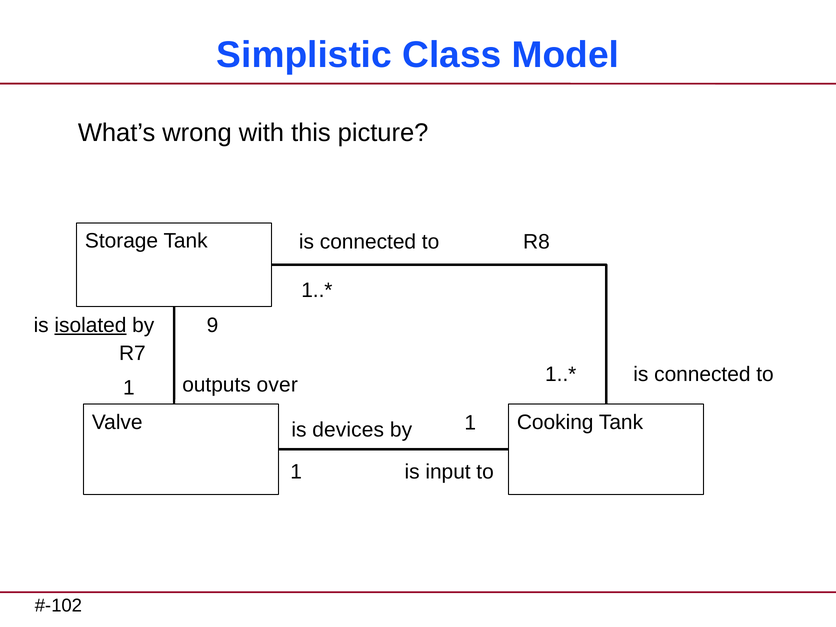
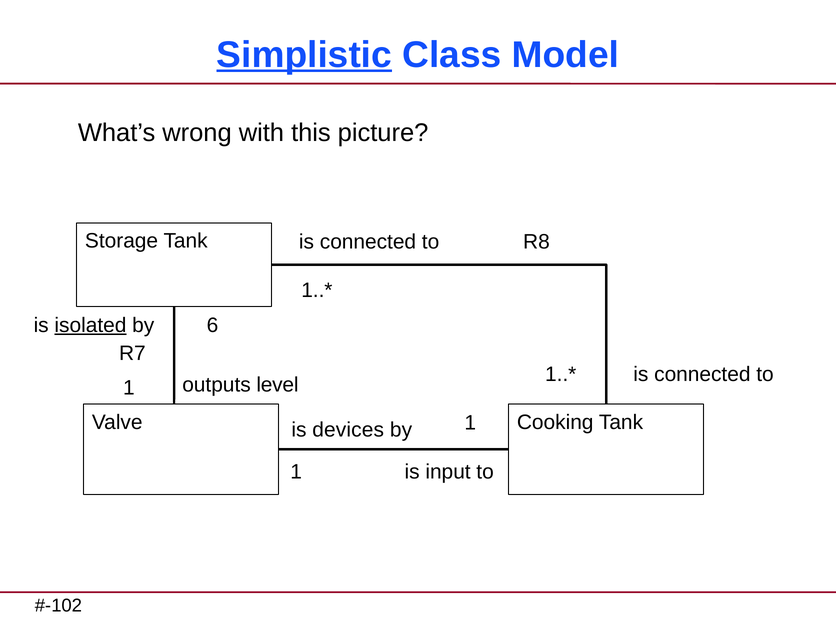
Simplistic underline: none -> present
9: 9 -> 6
over: over -> level
